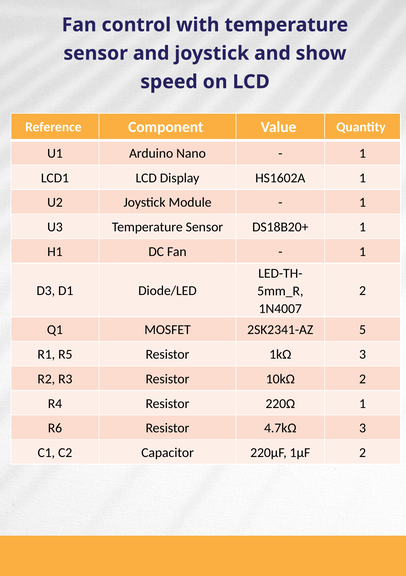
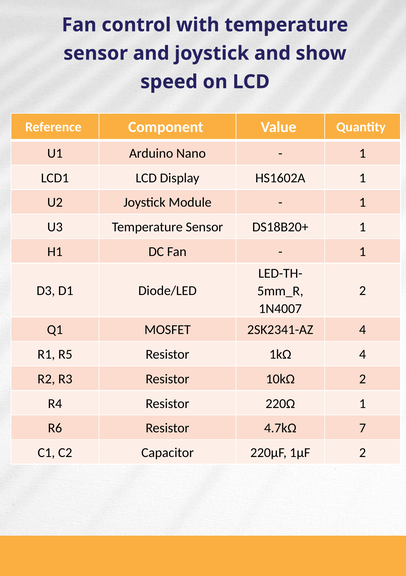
2SK2341-AZ 5: 5 -> 4
1kΩ 3: 3 -> 4
4.7kΩ 3: 3 -> 7
